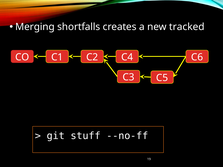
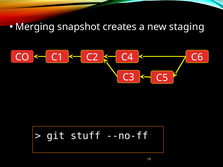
shortfalls: shortfalls -> snapshot
tracked: tracked -> staging
